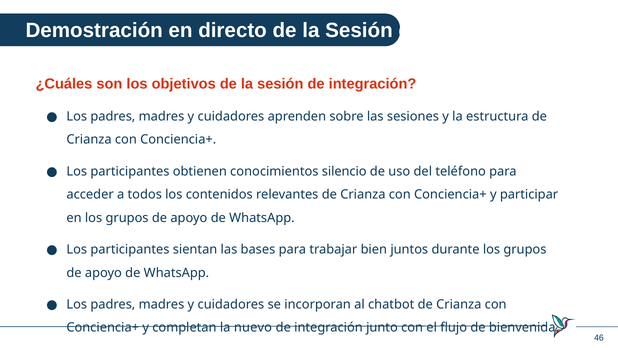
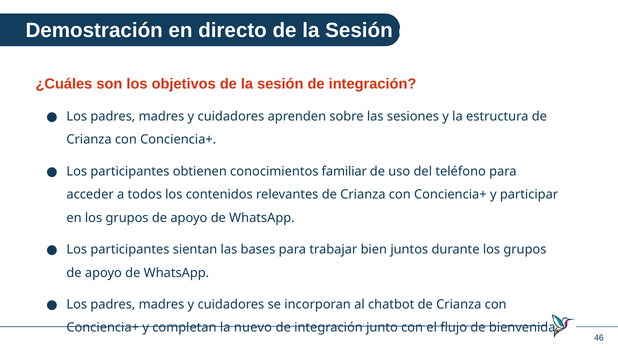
silencio: silencio -> familiar
